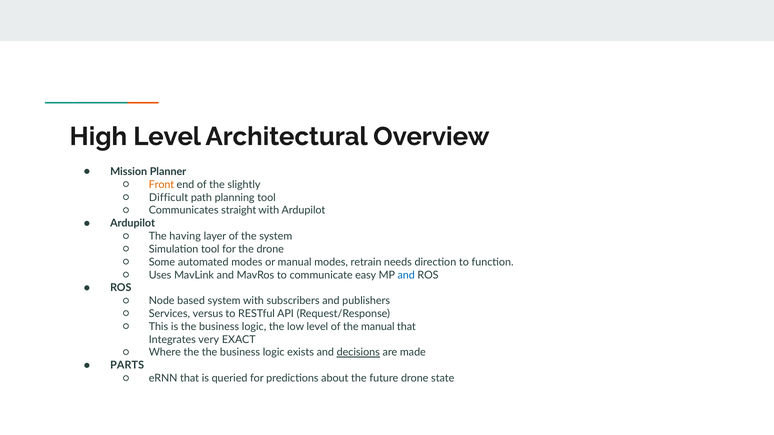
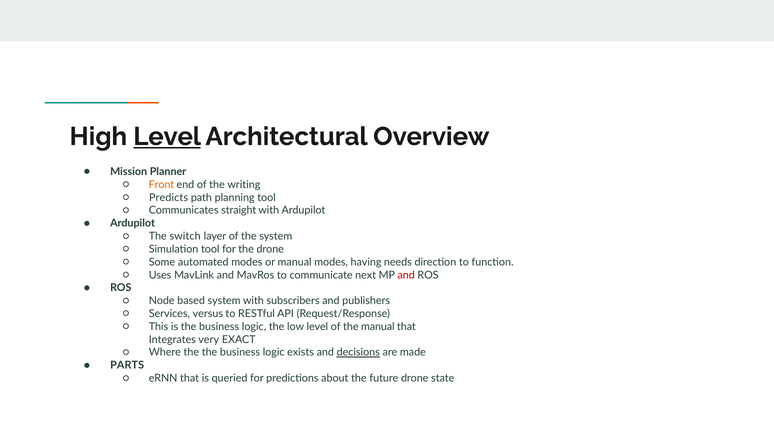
Level at (167, 137) underline: none -> present
slightly: slightly -> writing
Difficult: Difficult -> Predicts
having: having -> switch
retrain: retrain -> having
easy: easy -> next
and at (406, 275) colour: blue -> red
